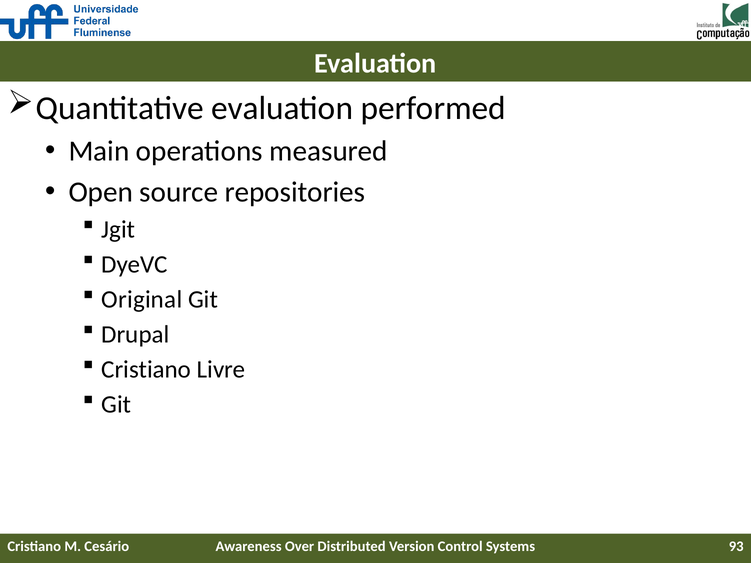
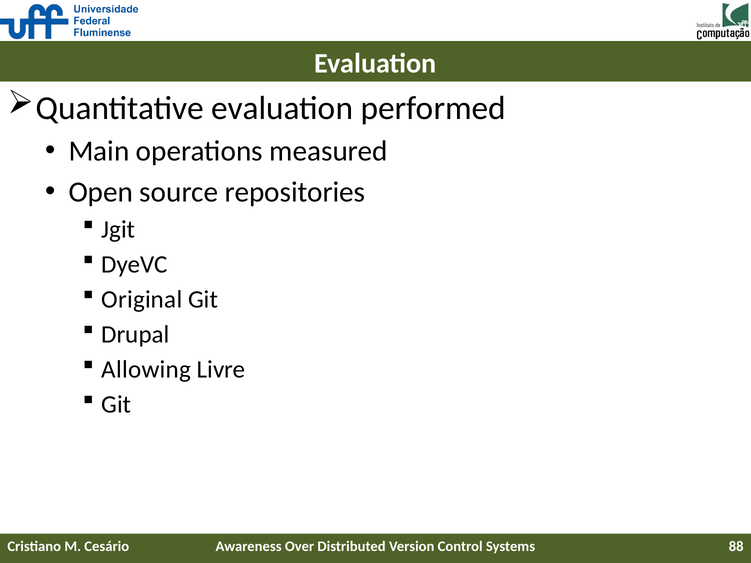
Cristiano at (146, 370): Cristiano -> Allowing
93: 93 -> 88
